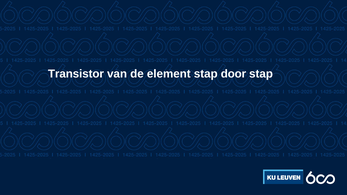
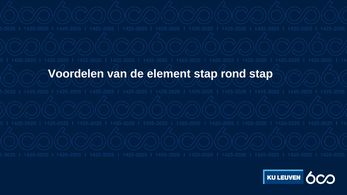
Transistor: Transistor -> Voordelen
door: door -> rond
